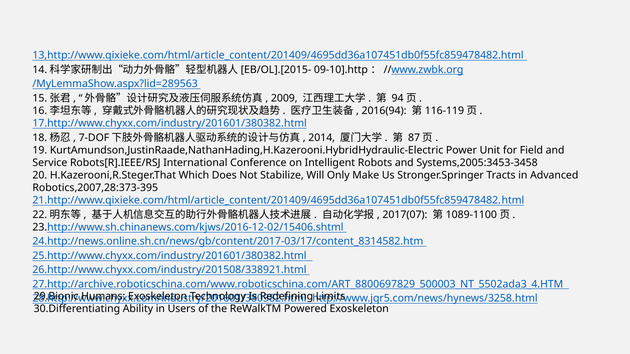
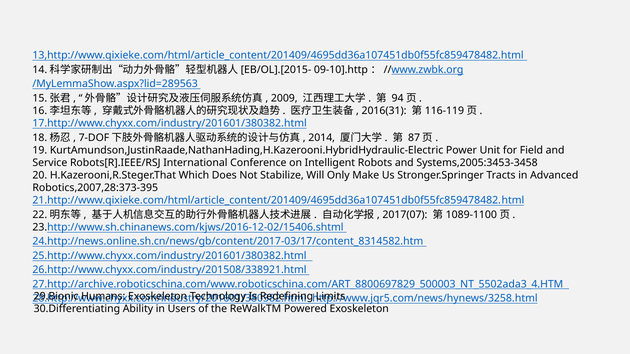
2016(94: 2016(94 -> 2016(31
